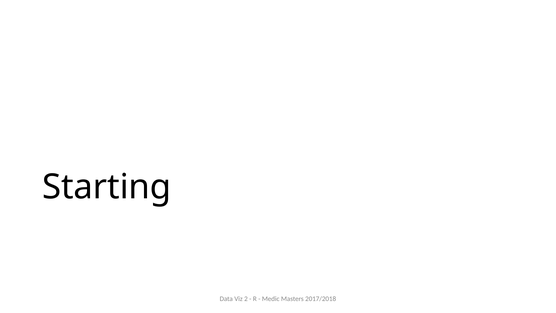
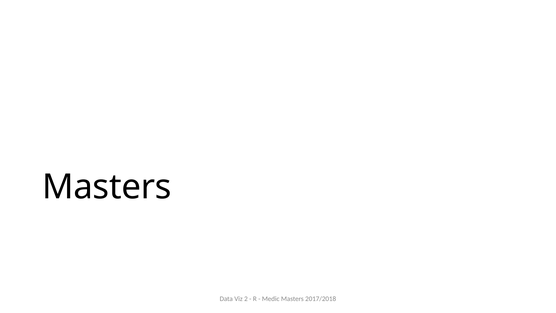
Starting at (107, 187): Starting -> Masters
